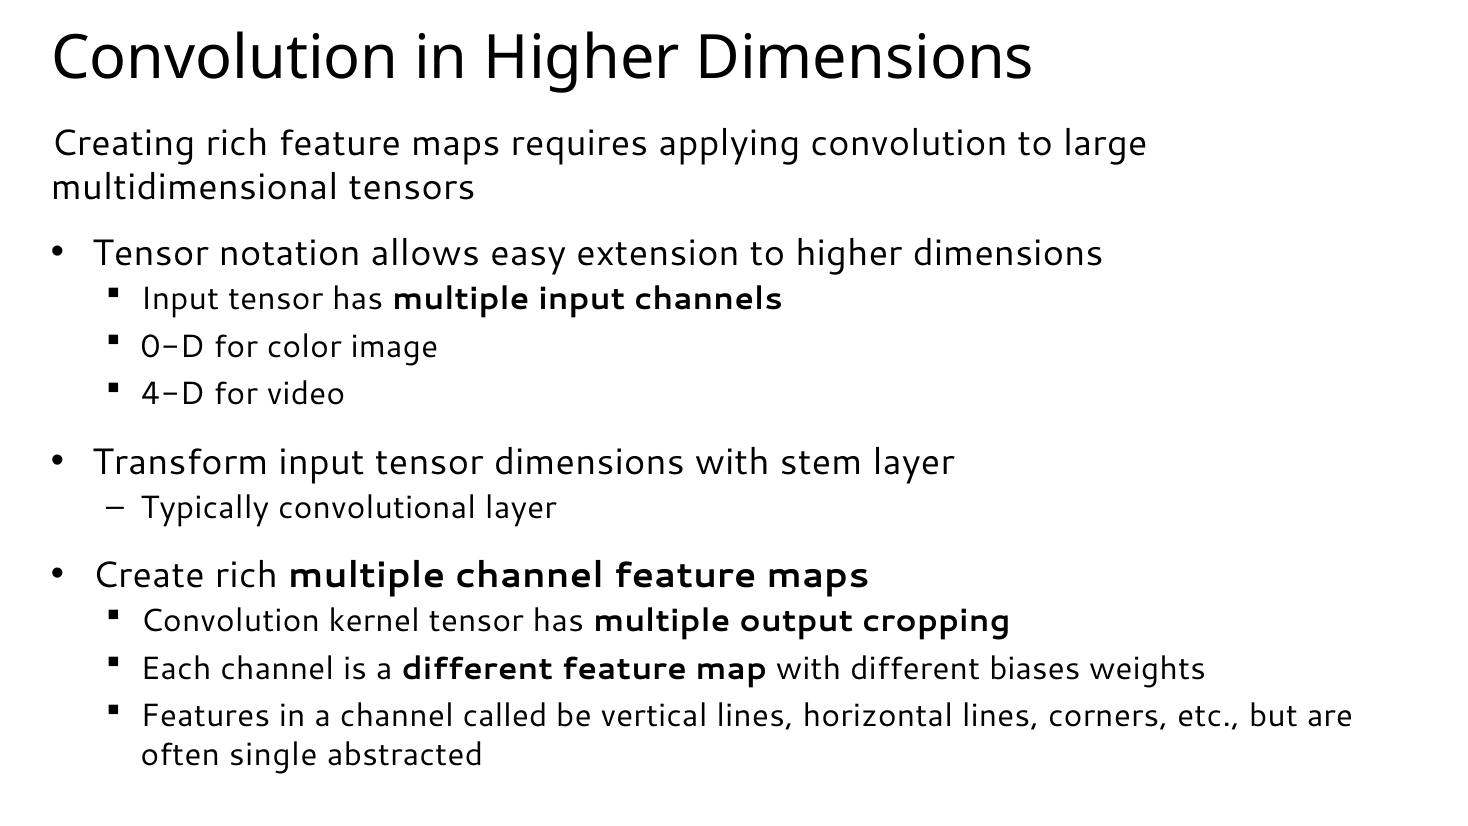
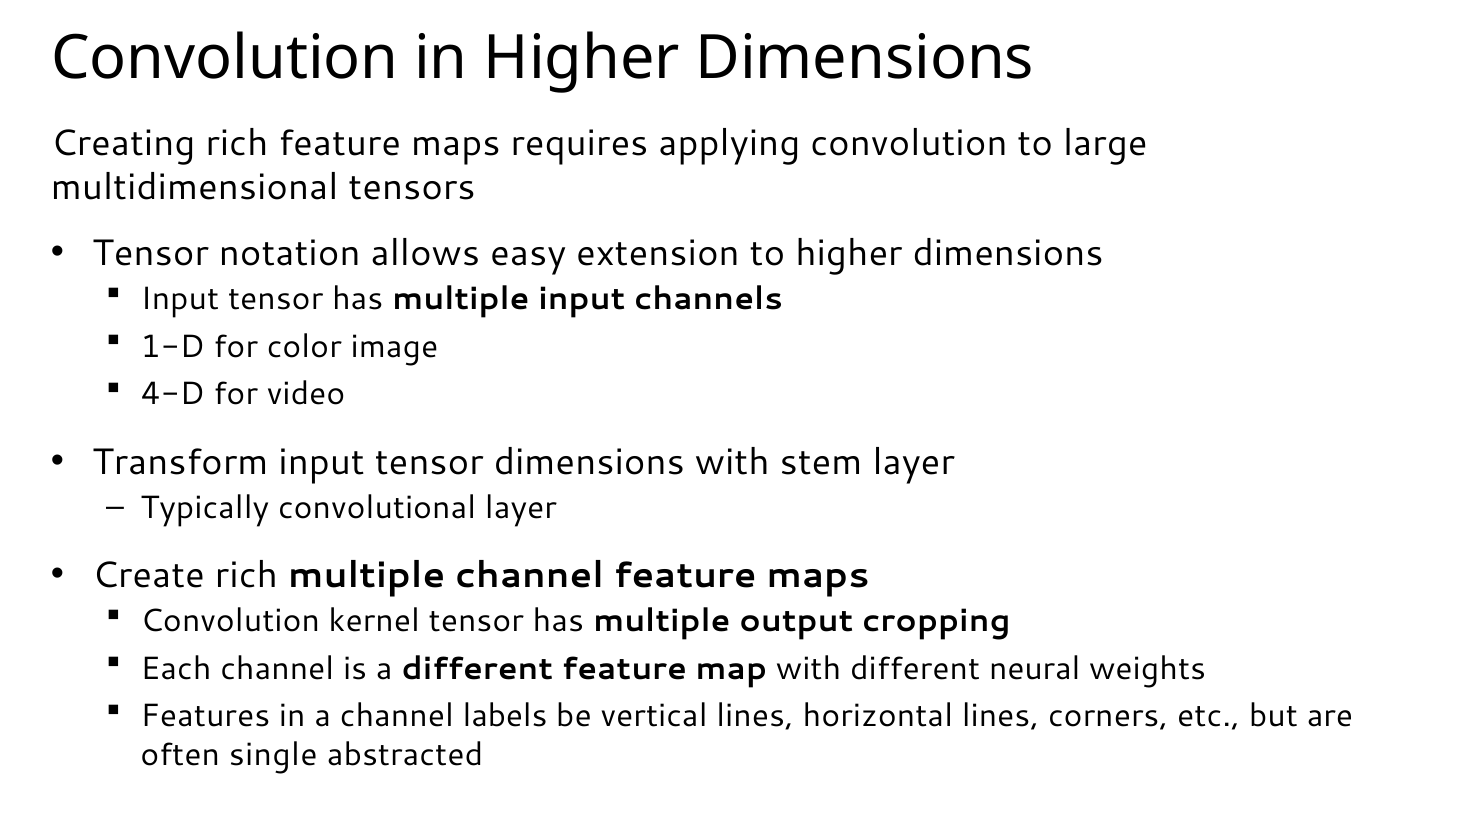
0-D: 0-D -> 1-D
biases: biases -> neural
called: called -> labels
